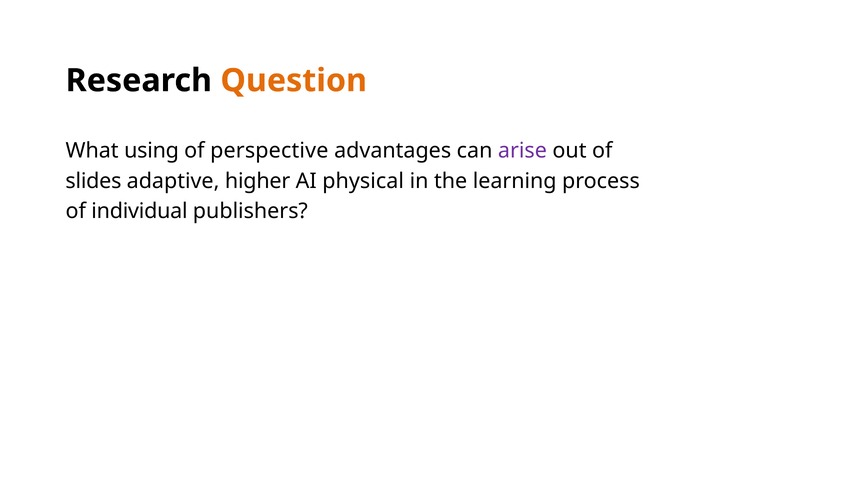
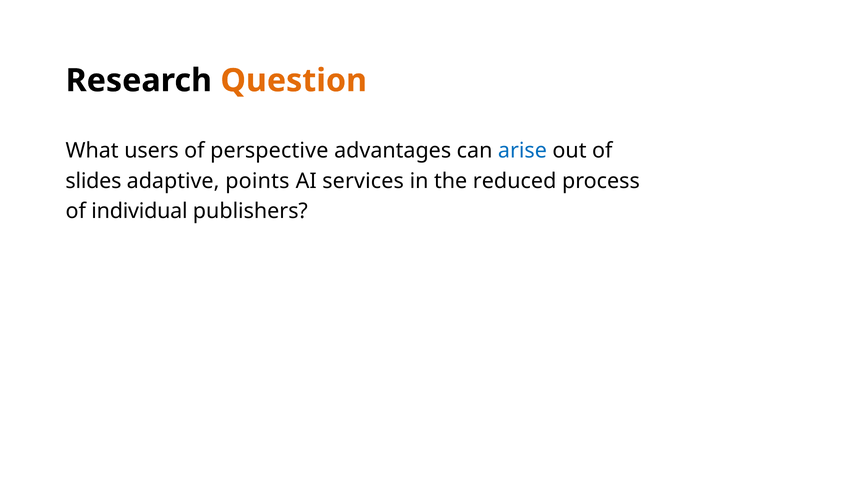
using: using -> users
arise colour: purple -> blue
higher: higher -> points
physical: physical -> services
learning: learning -> reduced
